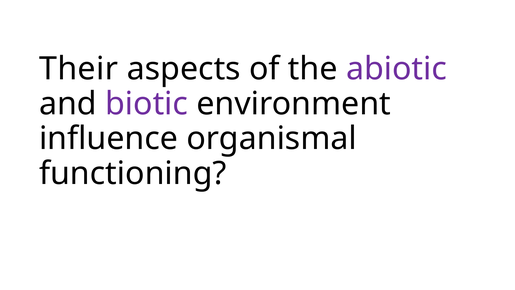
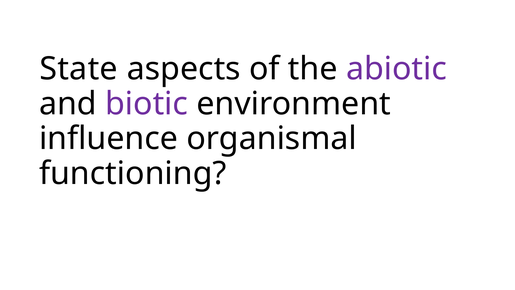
Their: Their -> State
